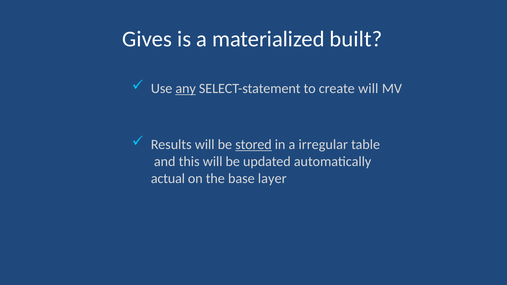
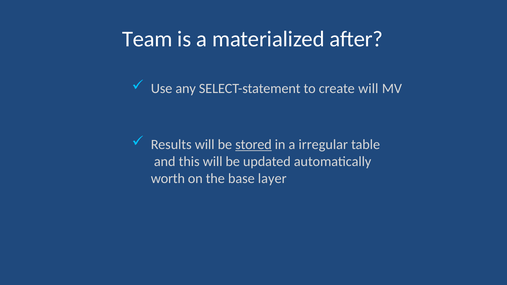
Gives: Gives -> Team
built: built -> after
any underline: present -> none
actual: actual -> worth
